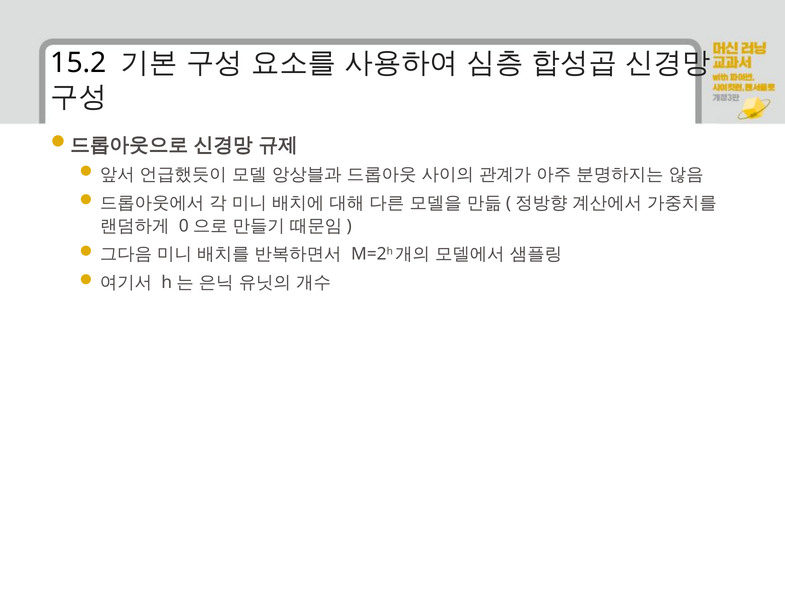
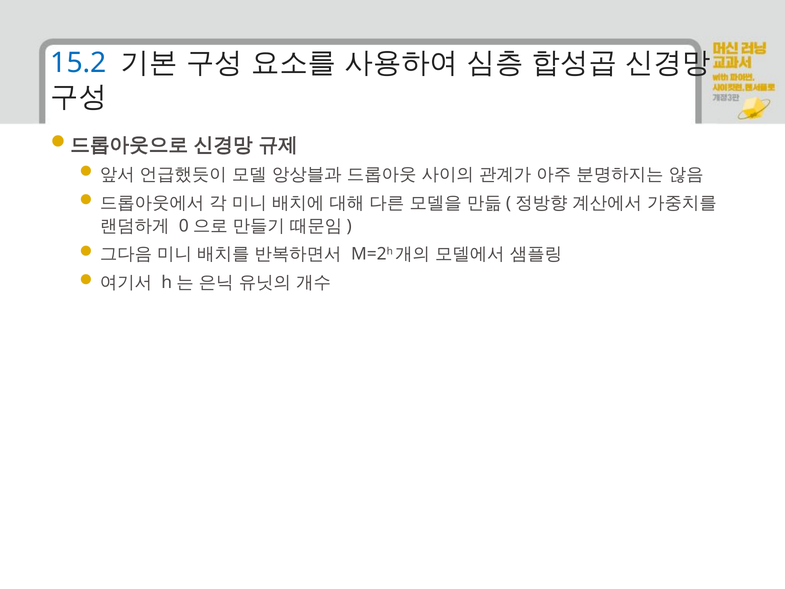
15.2 colour: black -> blue
